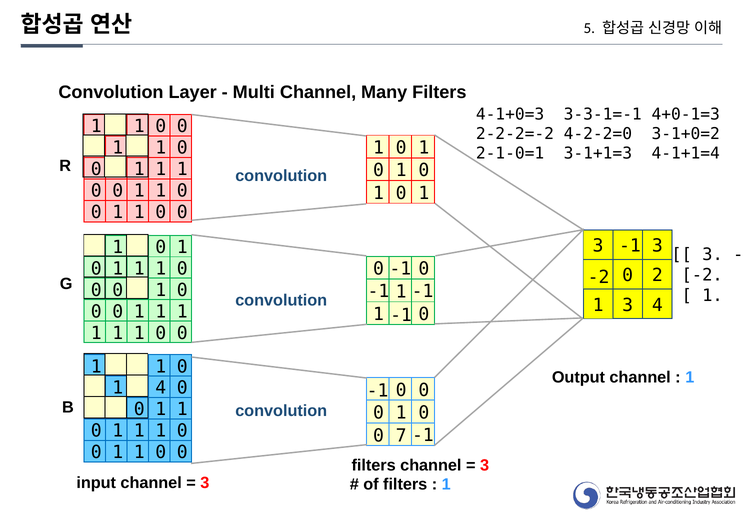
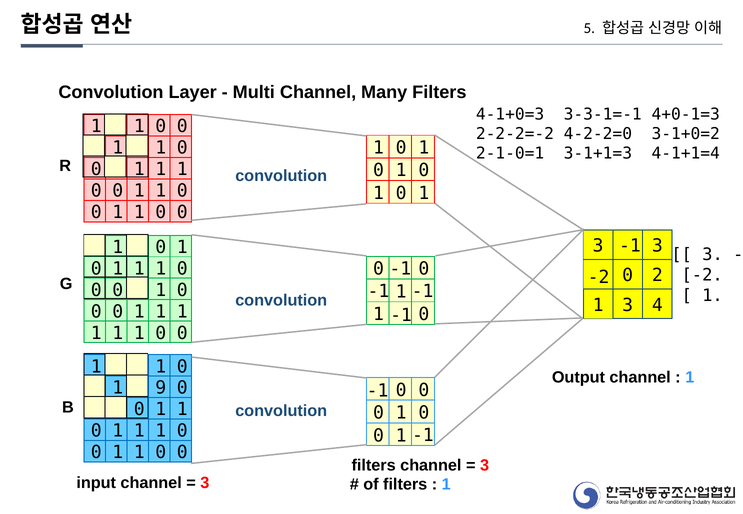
4 at (161, 388): 4 -> 9
7 at (401, 436): 7 -> 1
